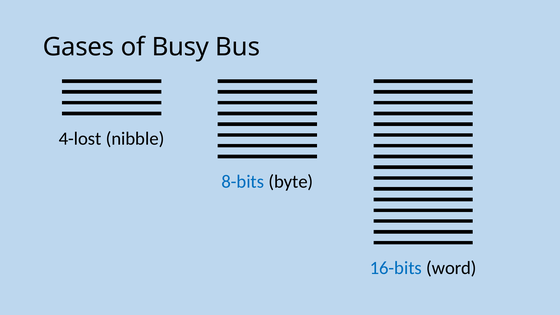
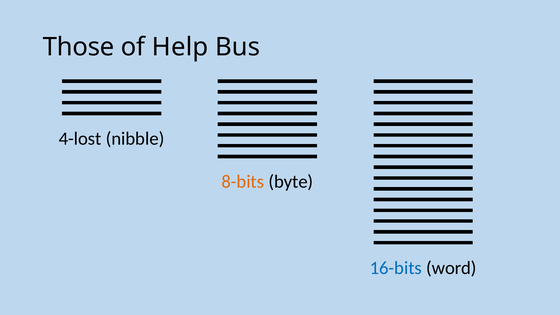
Gases: Gases -> Those
Busy: Busy -> Help
8-bits colour: blue -> orange
